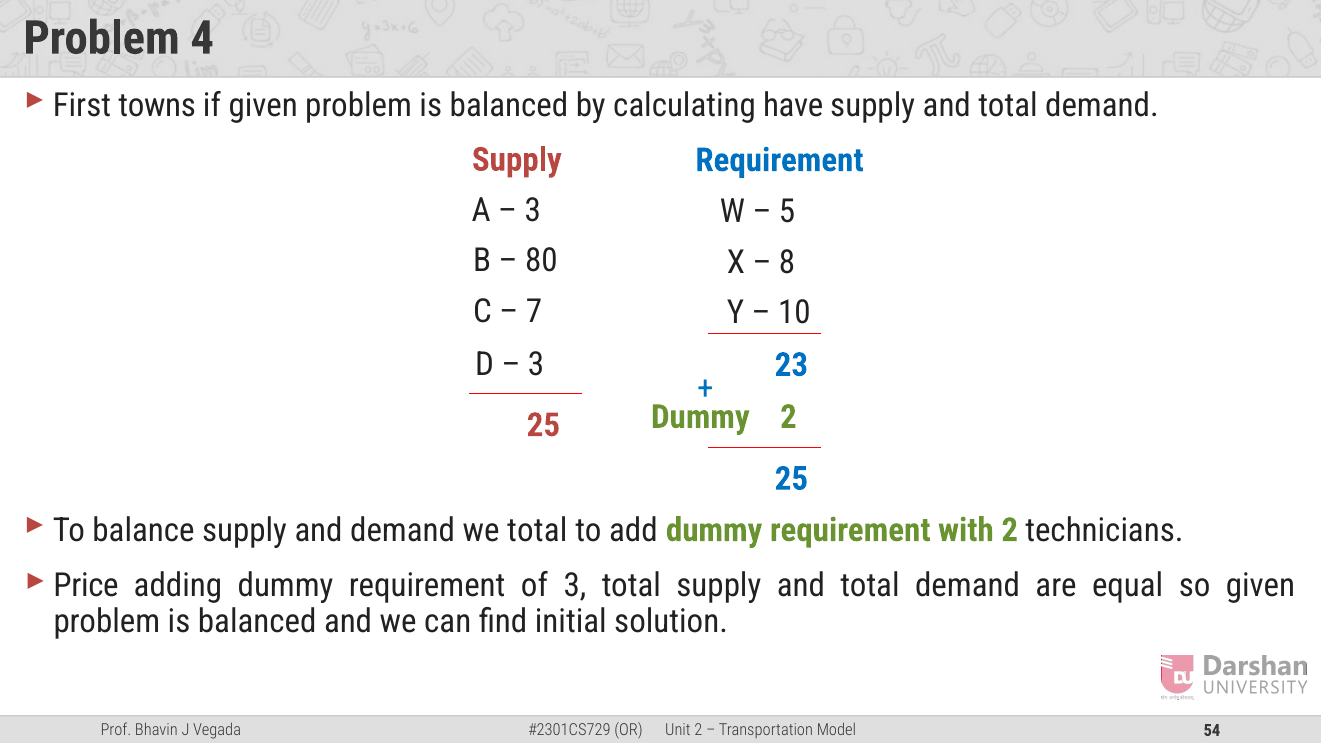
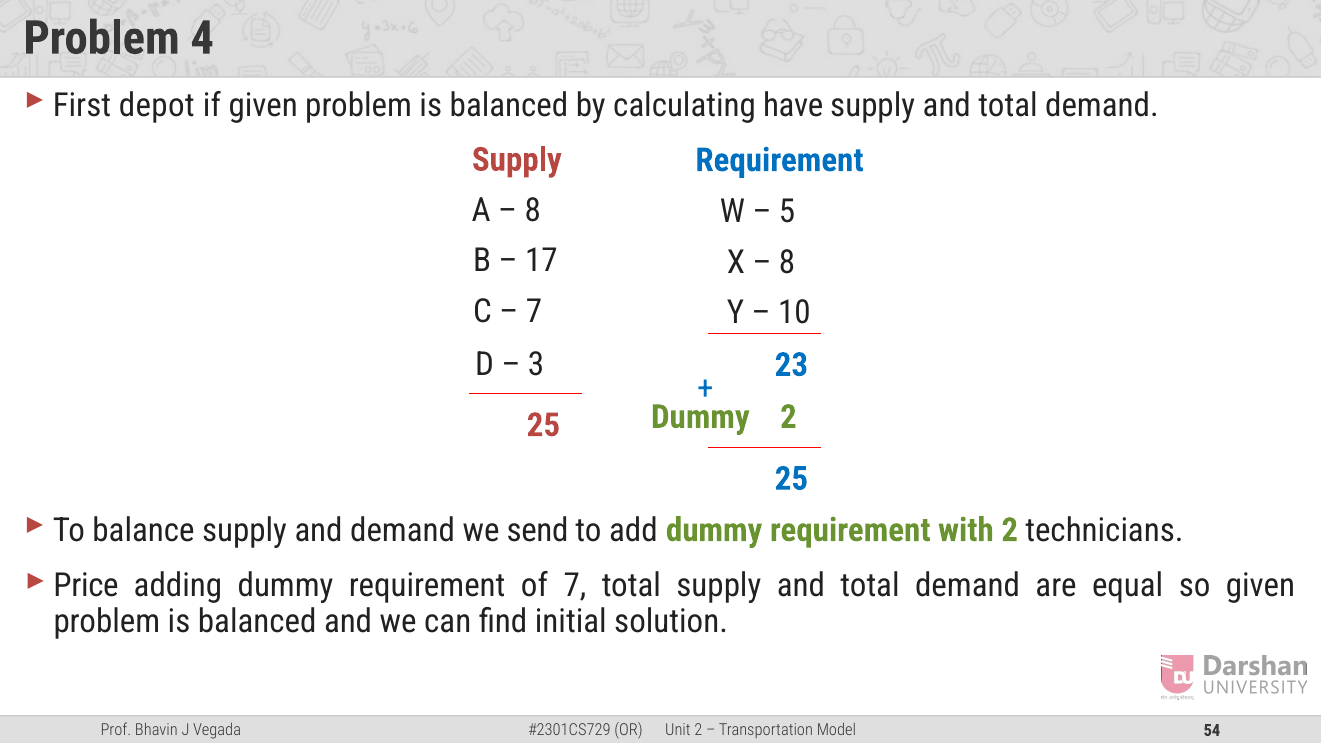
towns: towns -> depot
3 at (533, 210): 3 -> 8
80: 80 -> 17
we total: total -> send
of 3: 3 -> 7
